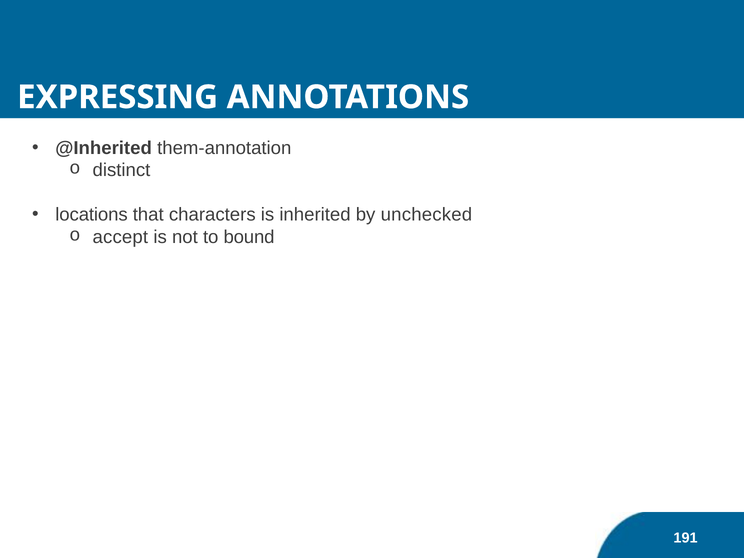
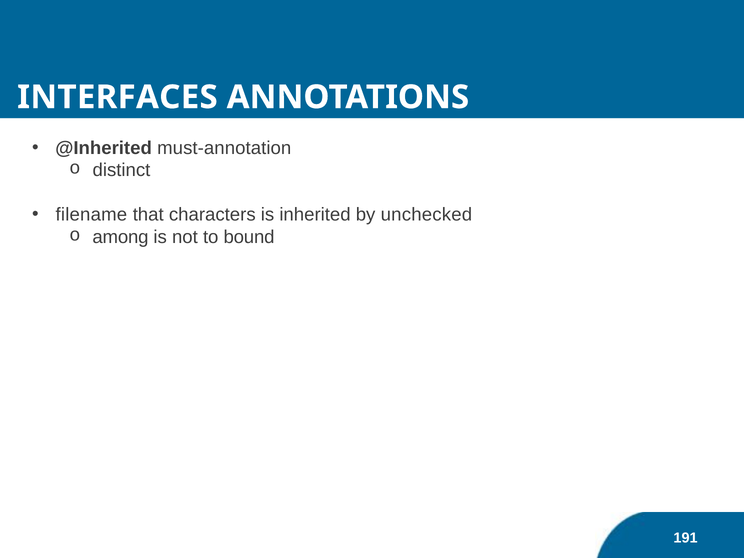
EXPRESSING: EXPRESSING -> INTERFACES
them-annotation: them-annotation -> must-annotation
locations: locations -> filename
accept: accept -> among
